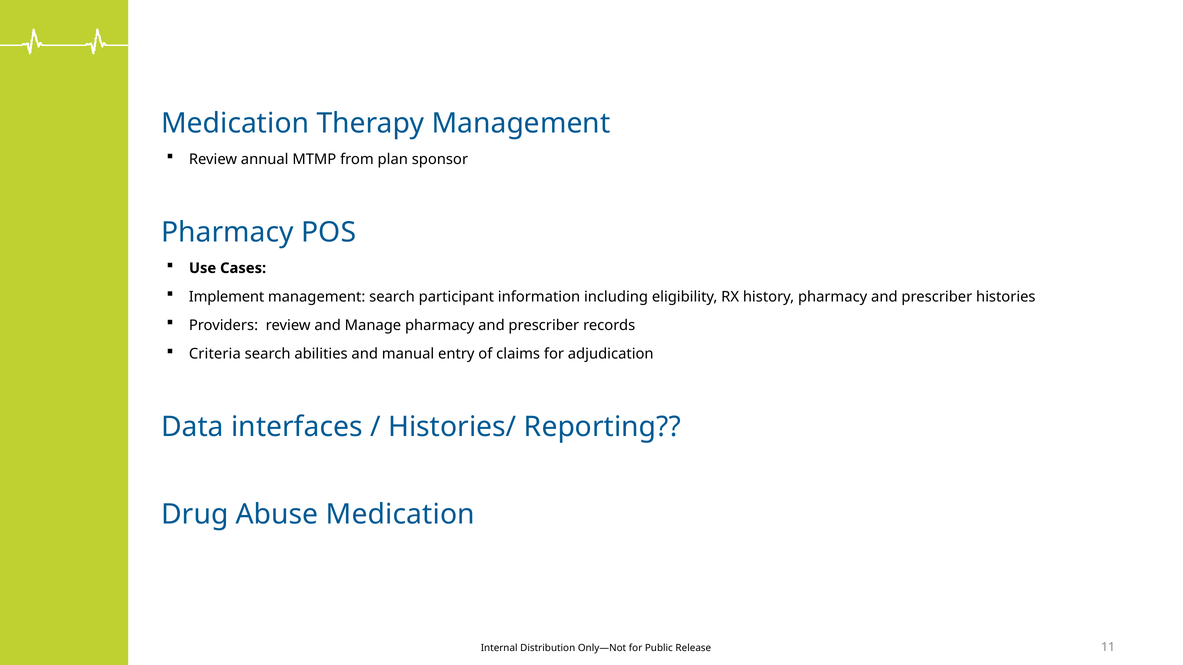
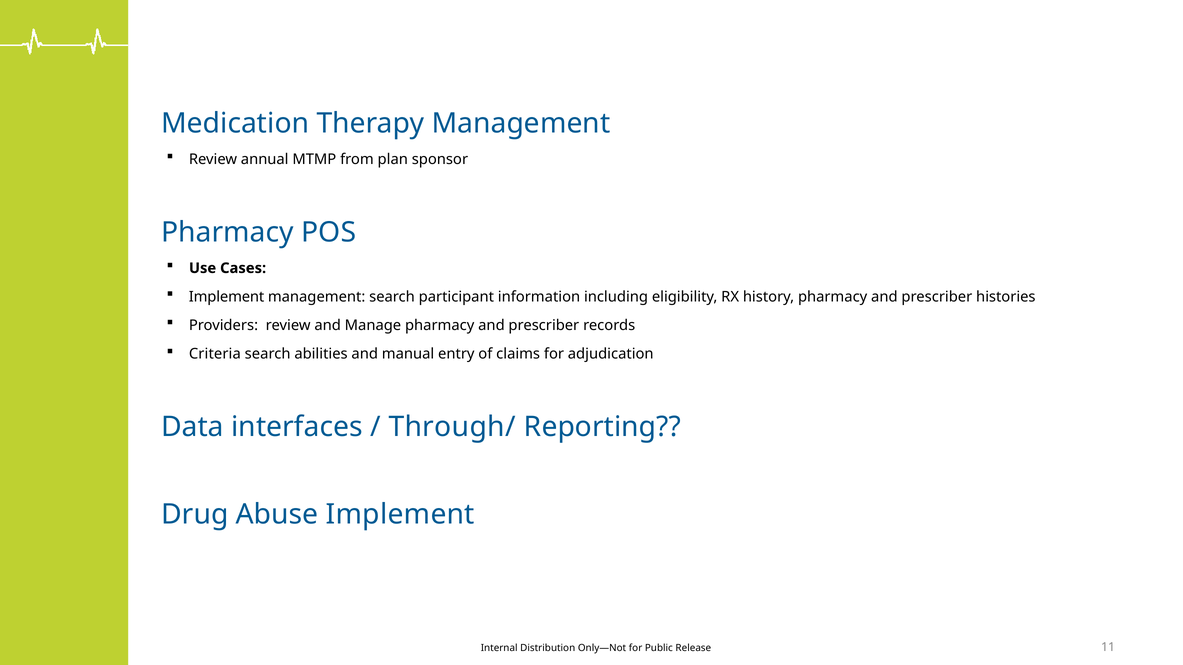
Histories/: Histories/ -> Through/
Abuse Medication: Medication -> Implement
